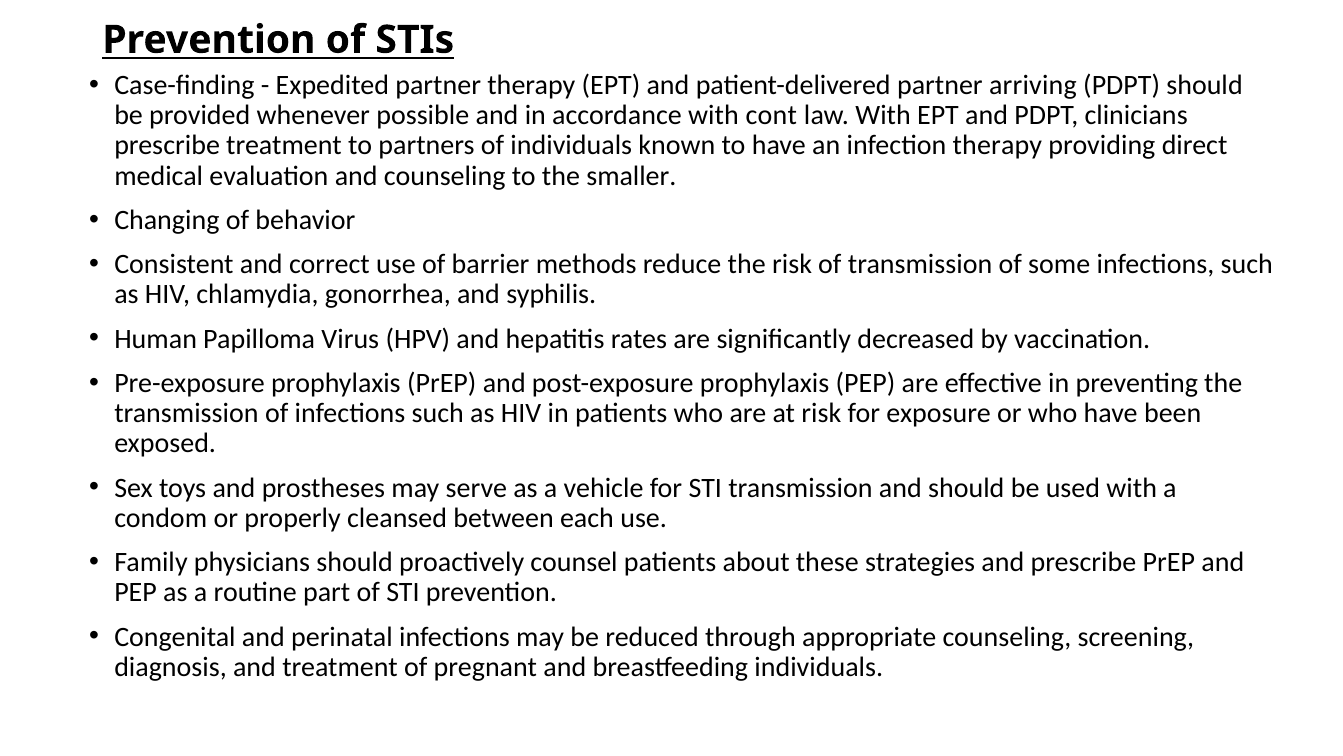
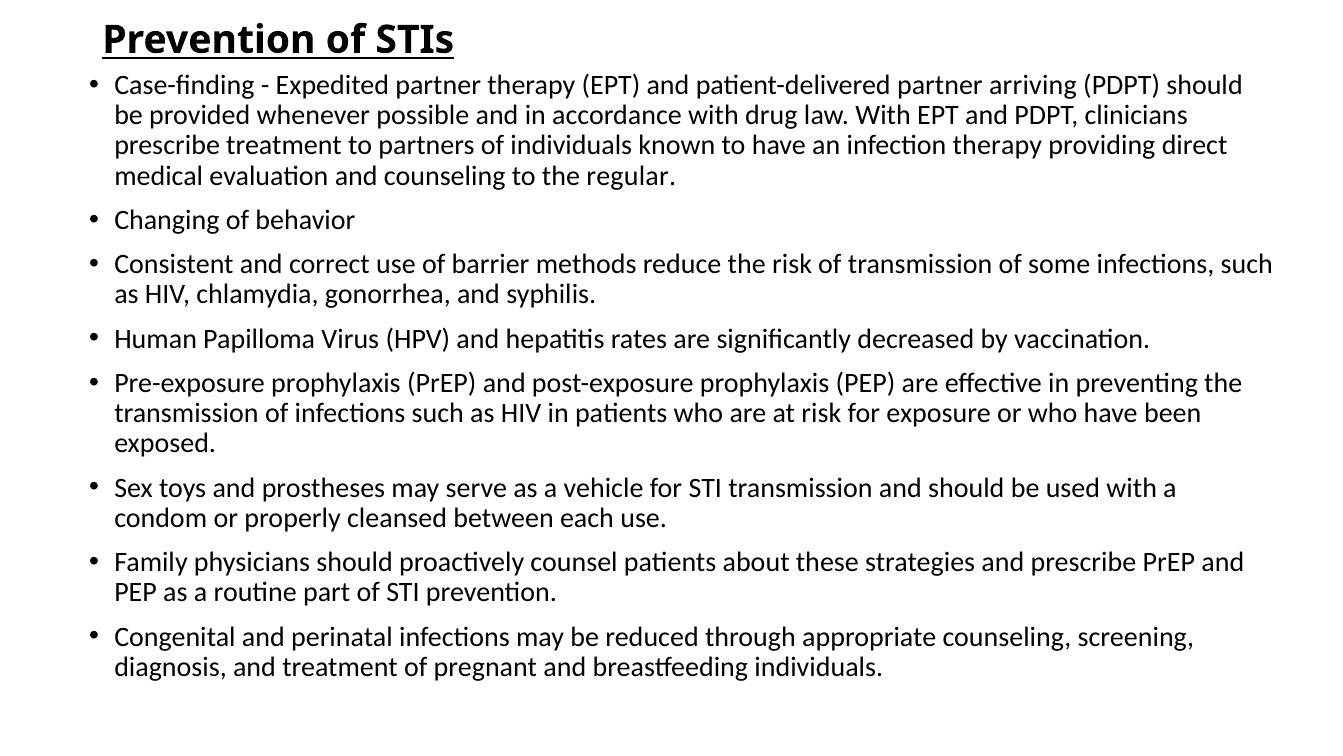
cont: cont -> drug
smaller: smaller -> regular
